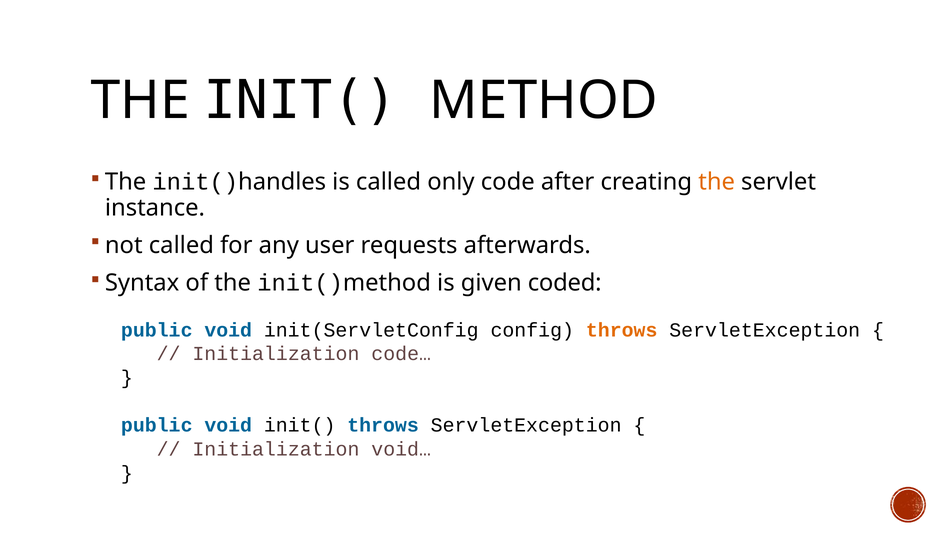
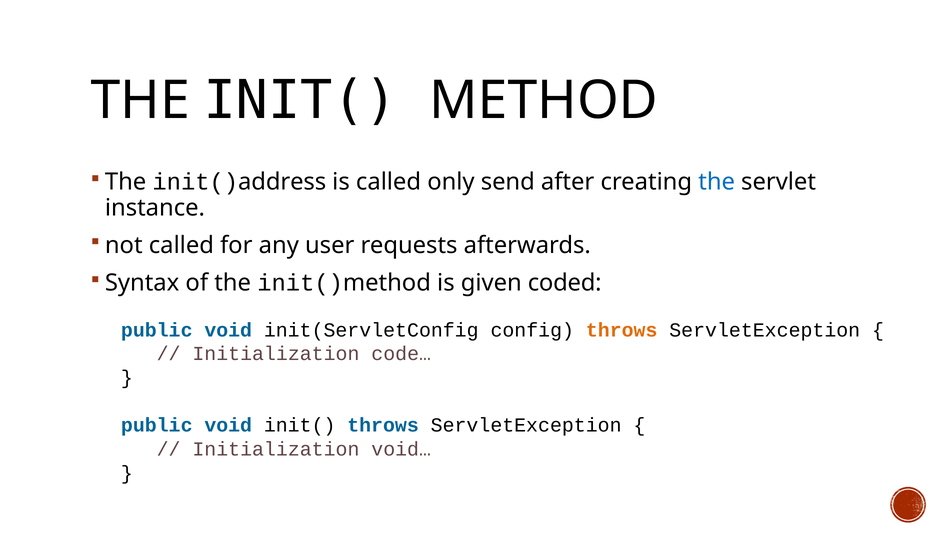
handles: handles -> address
code: code -> send
the at (717, 182) colour: orange -> blue
